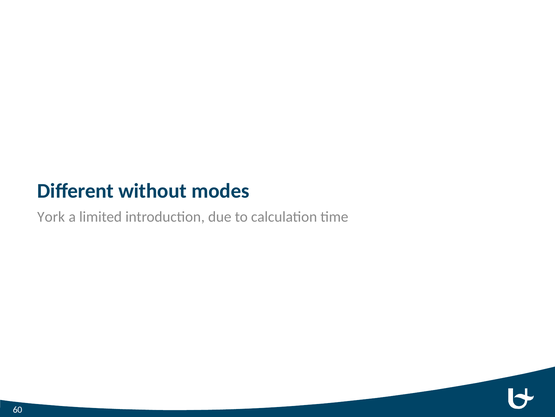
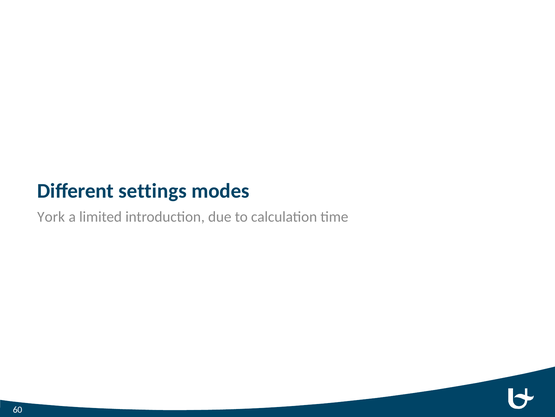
without: without -> settings
